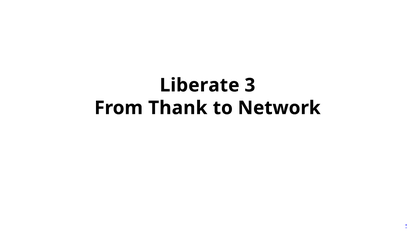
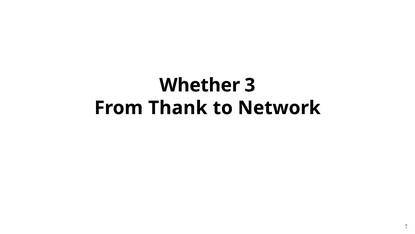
Liberate: Liberate -> Whether
